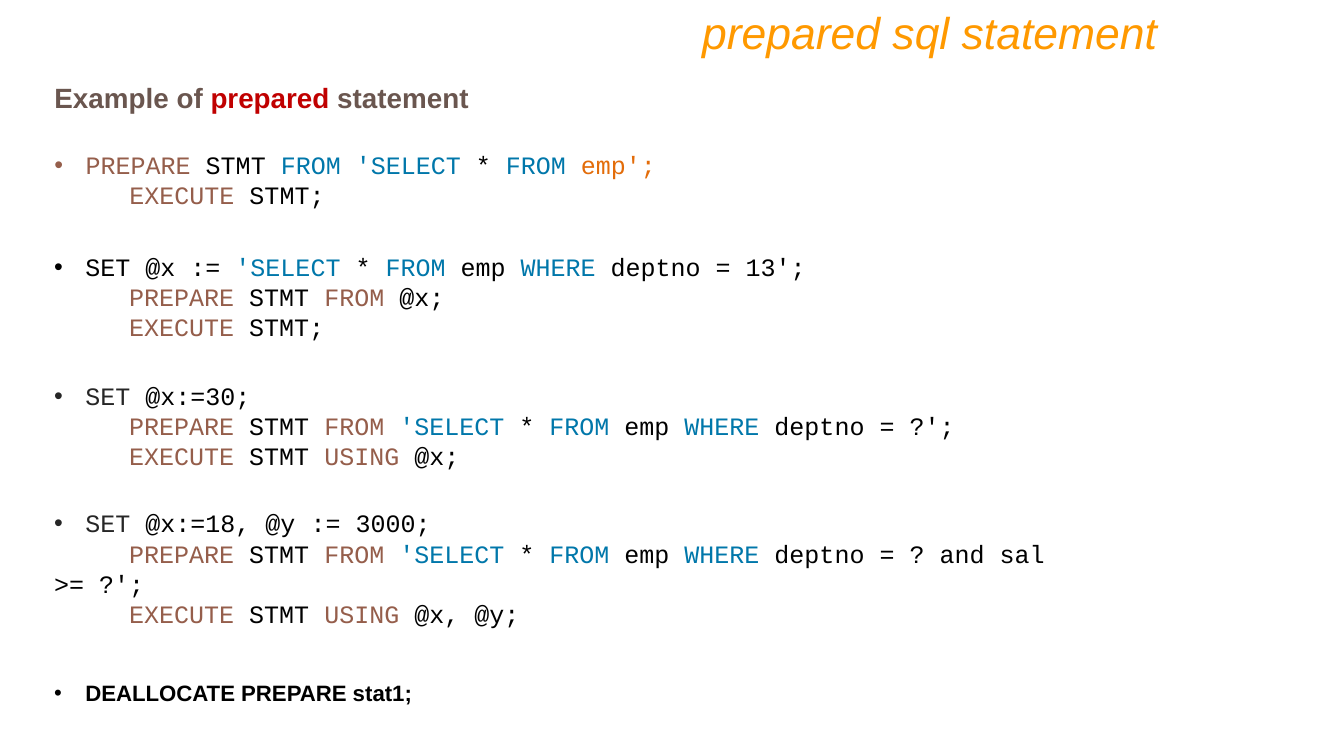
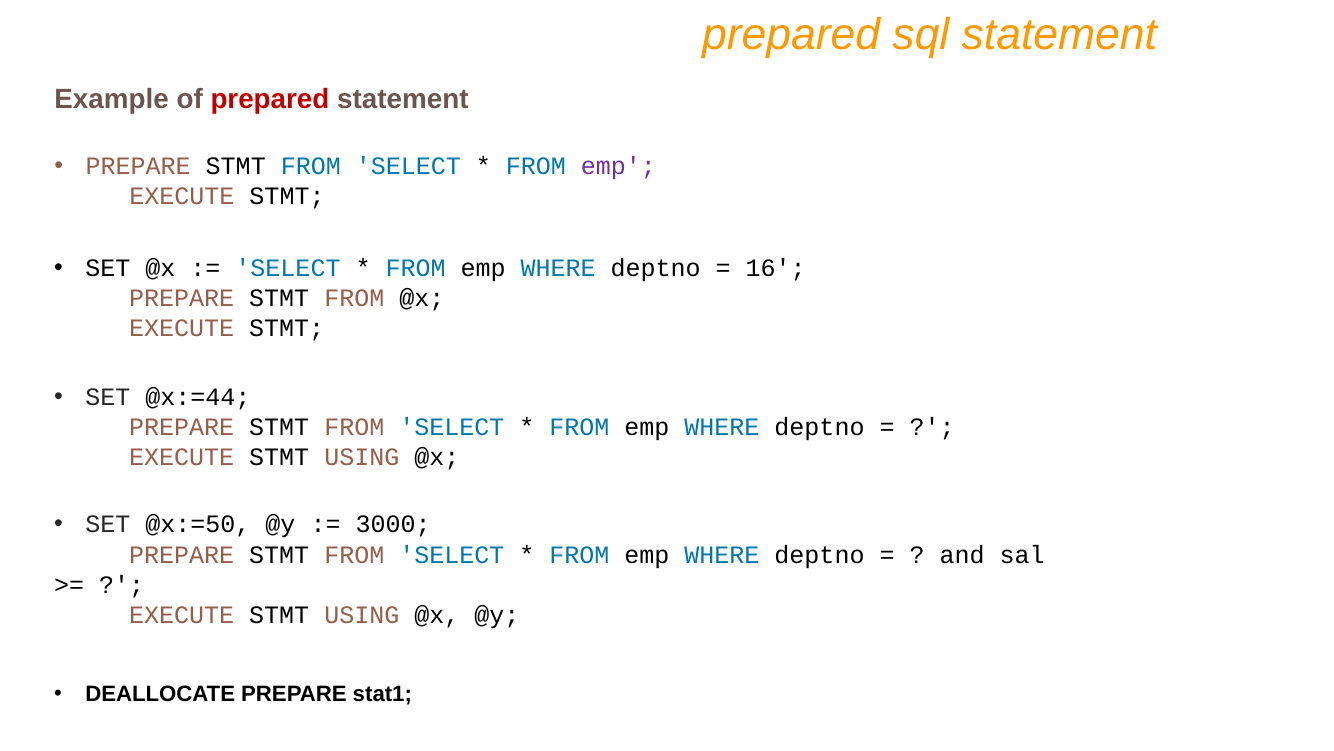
emp at (618, 166) colour: orange -> purple
13: 13 -> 16
@x:=30: @x:=30 -> @x:=44
@x:=18: @x:=18 -> @x:=50
